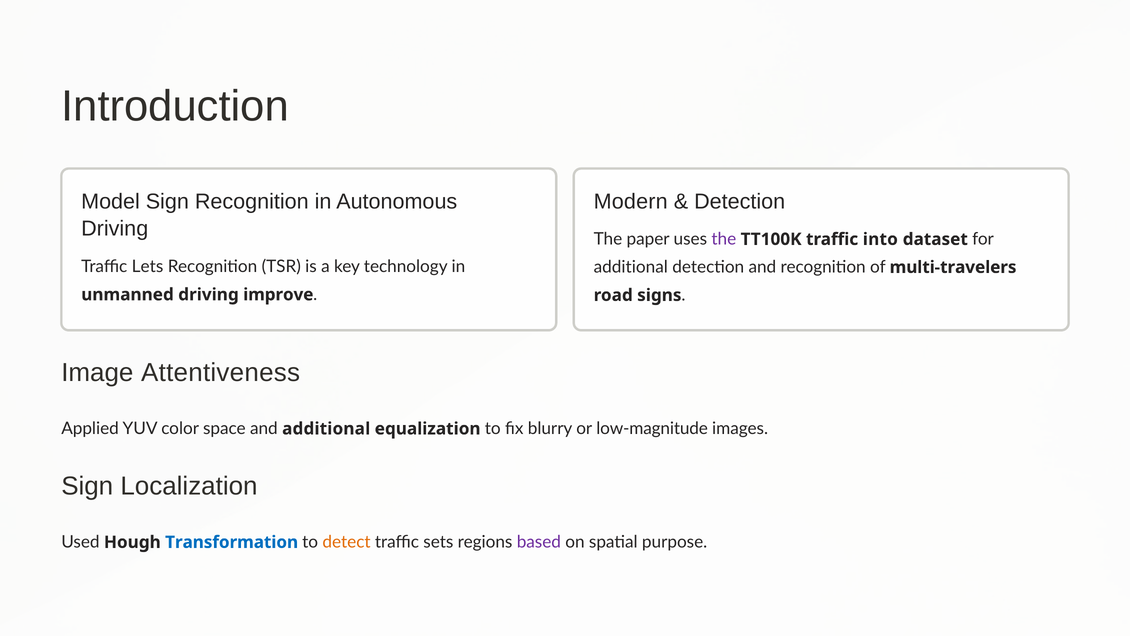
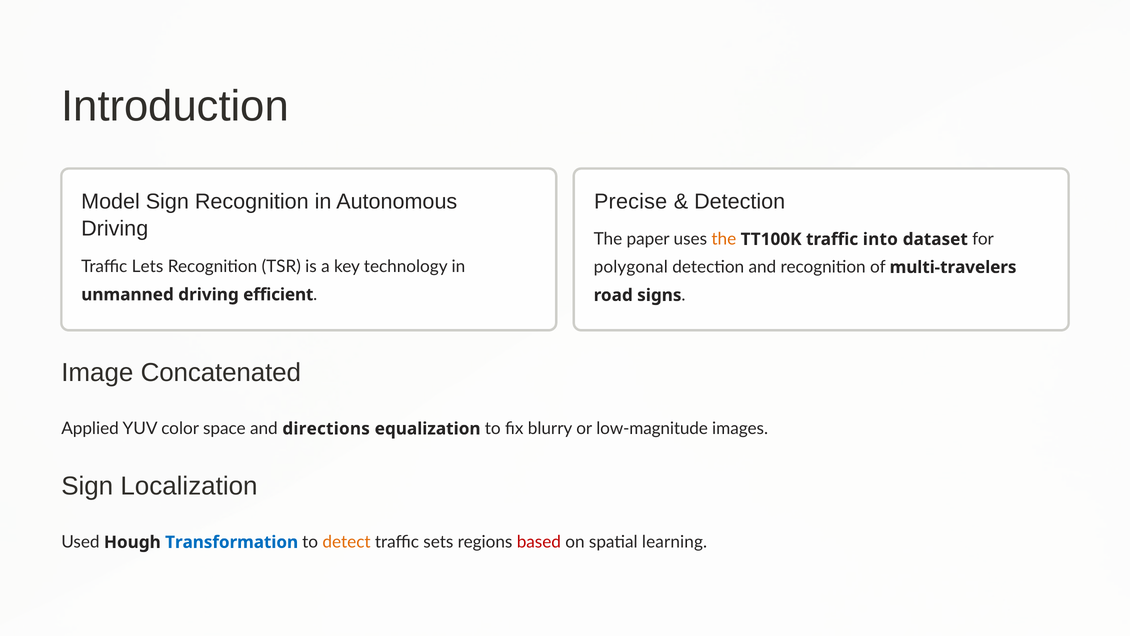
Modern: Modern -> Precise
the at (724, 239) colour: purple -> orange
additional at (631, 267): additional -> polygonal
improve: improve -> efficient
Attentiveness: Attentiveness -> Concatenated
and additional: additional -> directions
based colour: purple -> red
purpose: purpose -> learning
